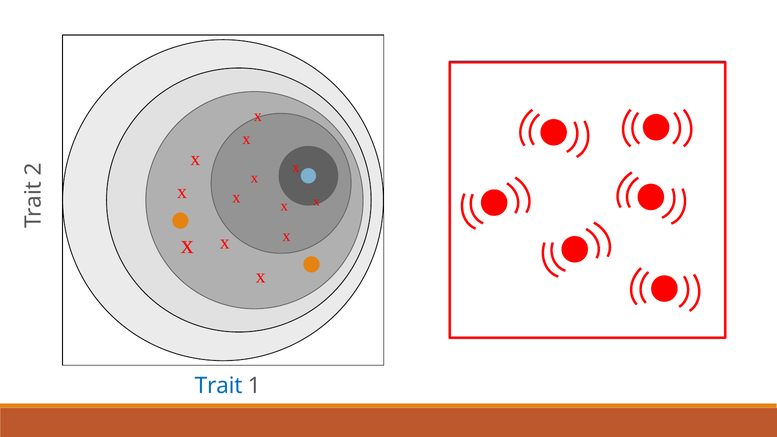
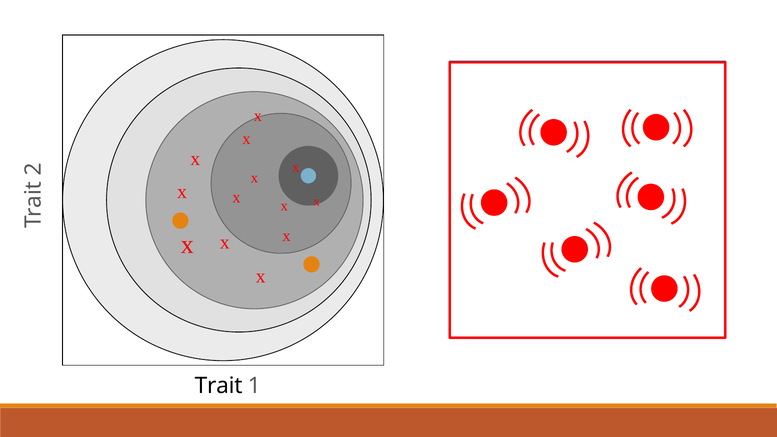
Trait colour: blue -> black
